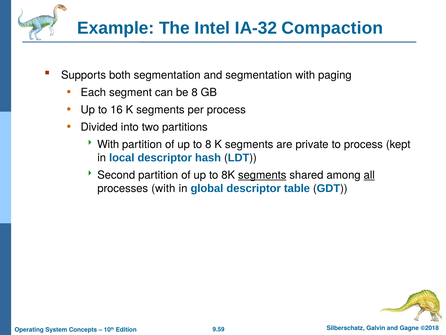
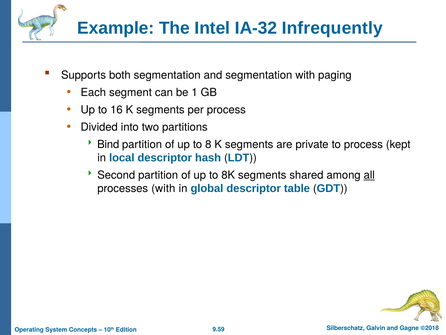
Compaction: Compaction -> Infrequently
be 8: 8 -> 1
With at (108, 144): With -> Bind
segments at (262, 175) underline: present -> none
